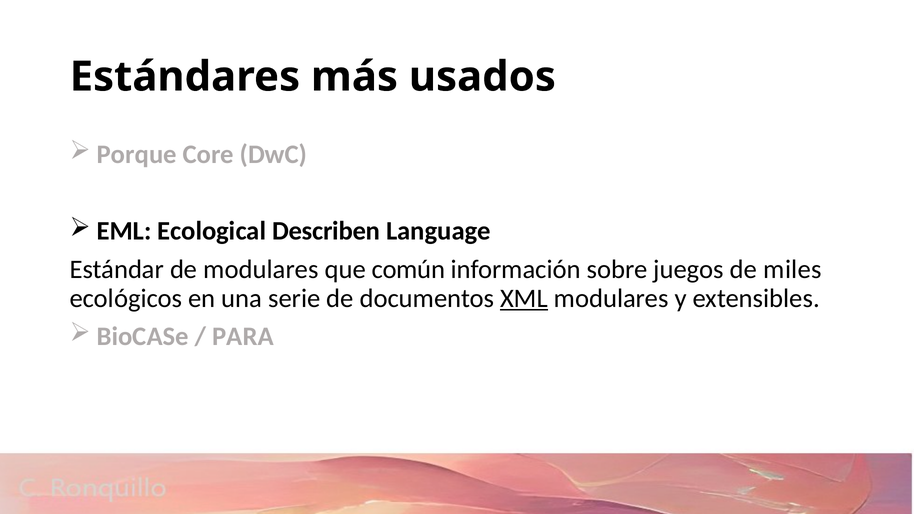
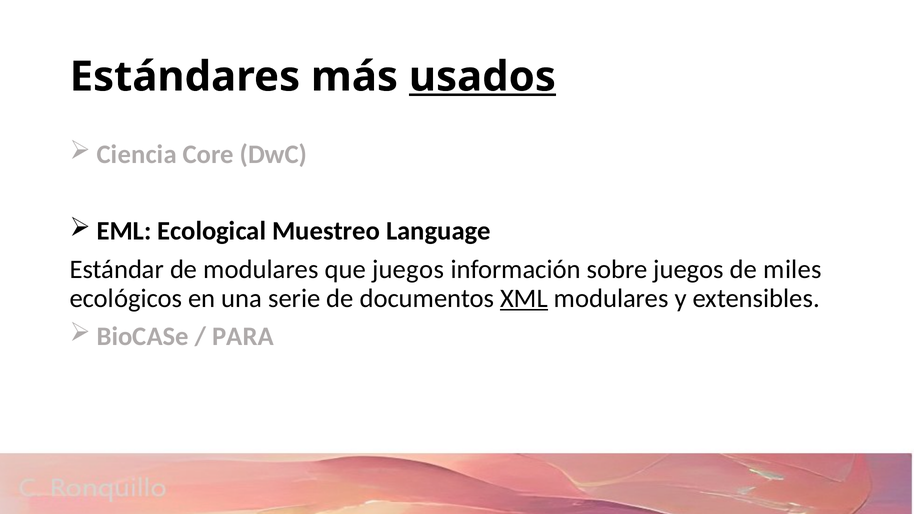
usados underline: none -> present
Porque: Porque -> Ciencia
Describen: Describen -> Muestreo
que común: común -> juegos
